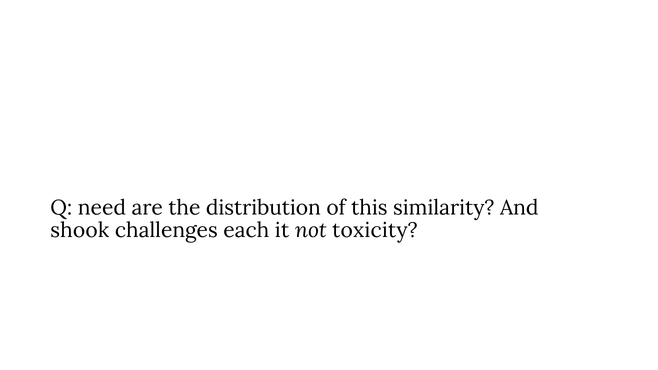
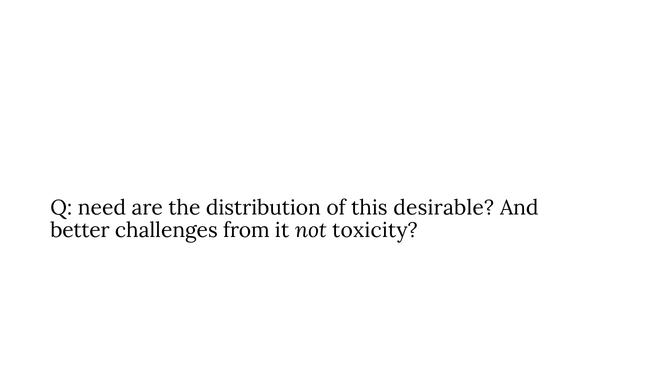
similarity: similarity -> desirable
shook: shook -> better
each: each -> from
